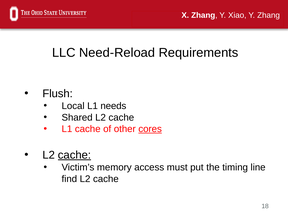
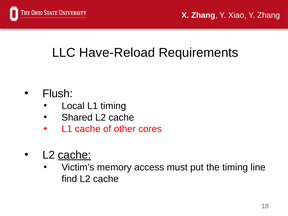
Need-Reload: Need-Reload -> Have-Reload
L1 needs: needs -> timing
cores underline: present -> none
